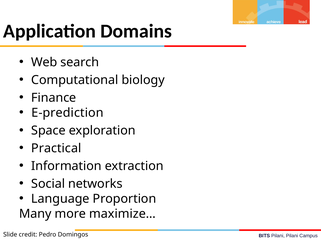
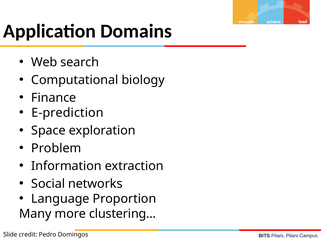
Practical: Practical -> Problem
maximize…: maximize… -> clustering…
